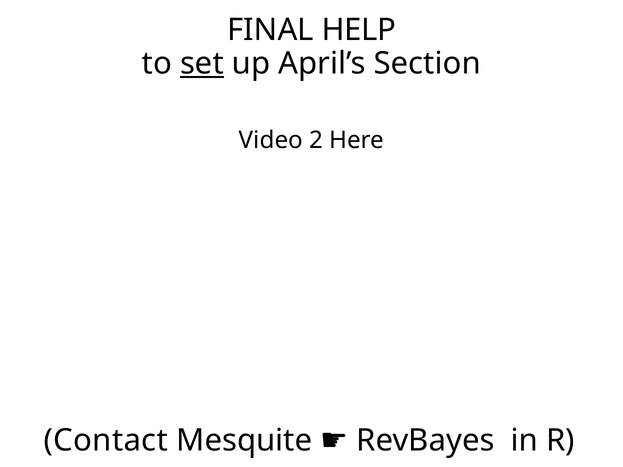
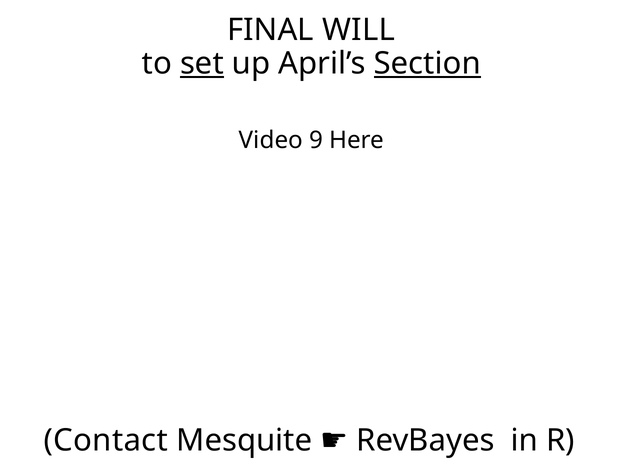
HELP: HELP -> WILL
Section underline: none -> present
2: 2 -> 9
